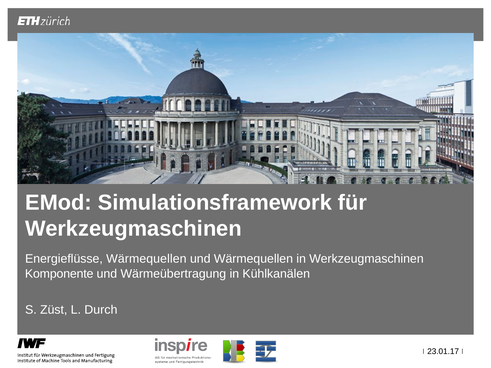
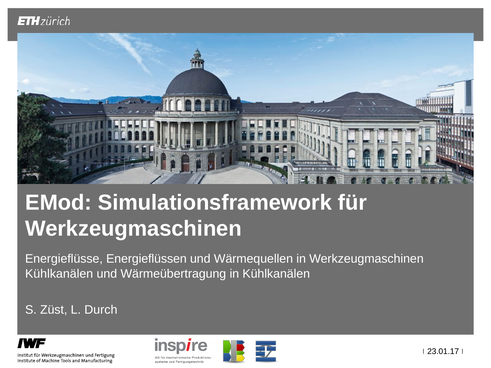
Energieflüsse Wärmequellen: Wärmequellen -> Energieflüssen
Komponente at (59, 274): Komponente -> Kühlkanälen
